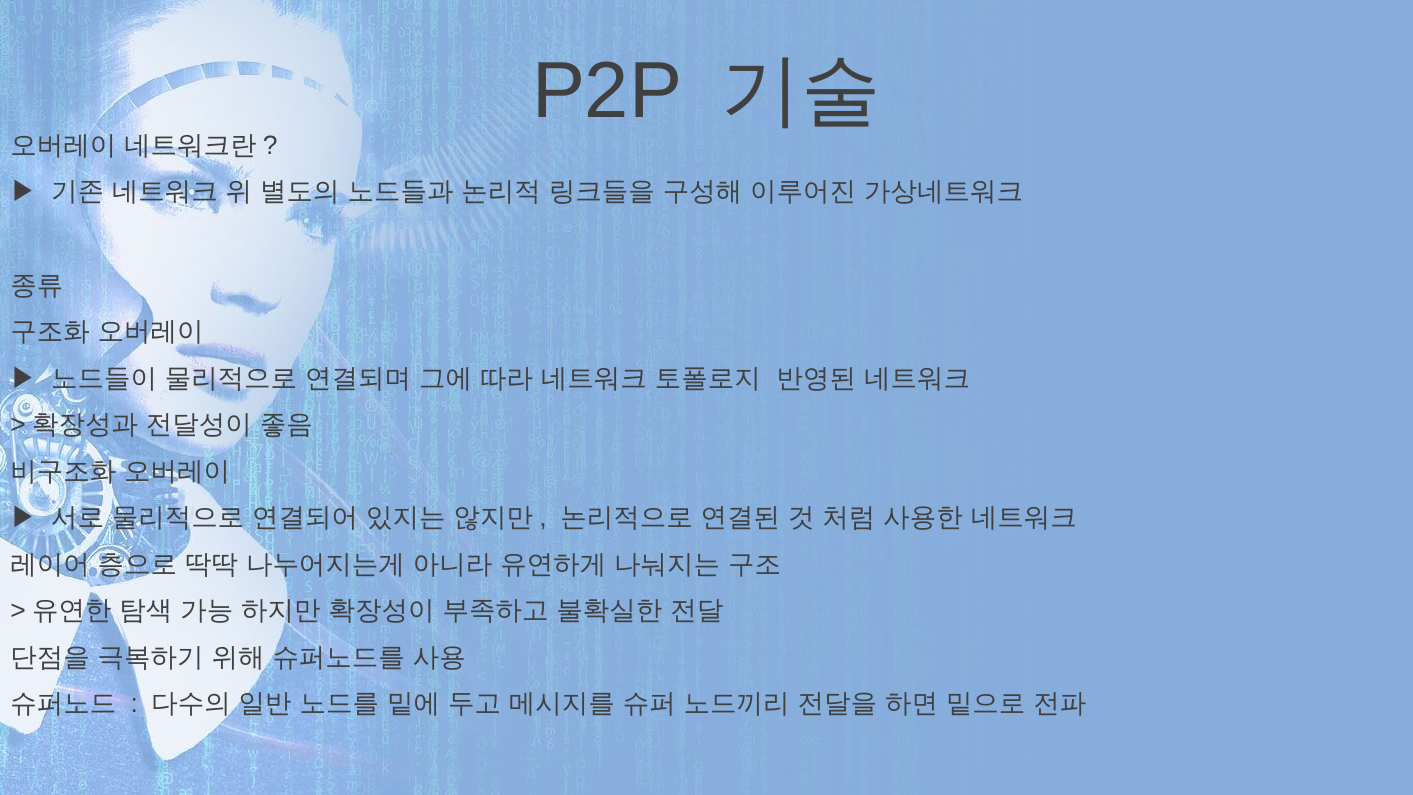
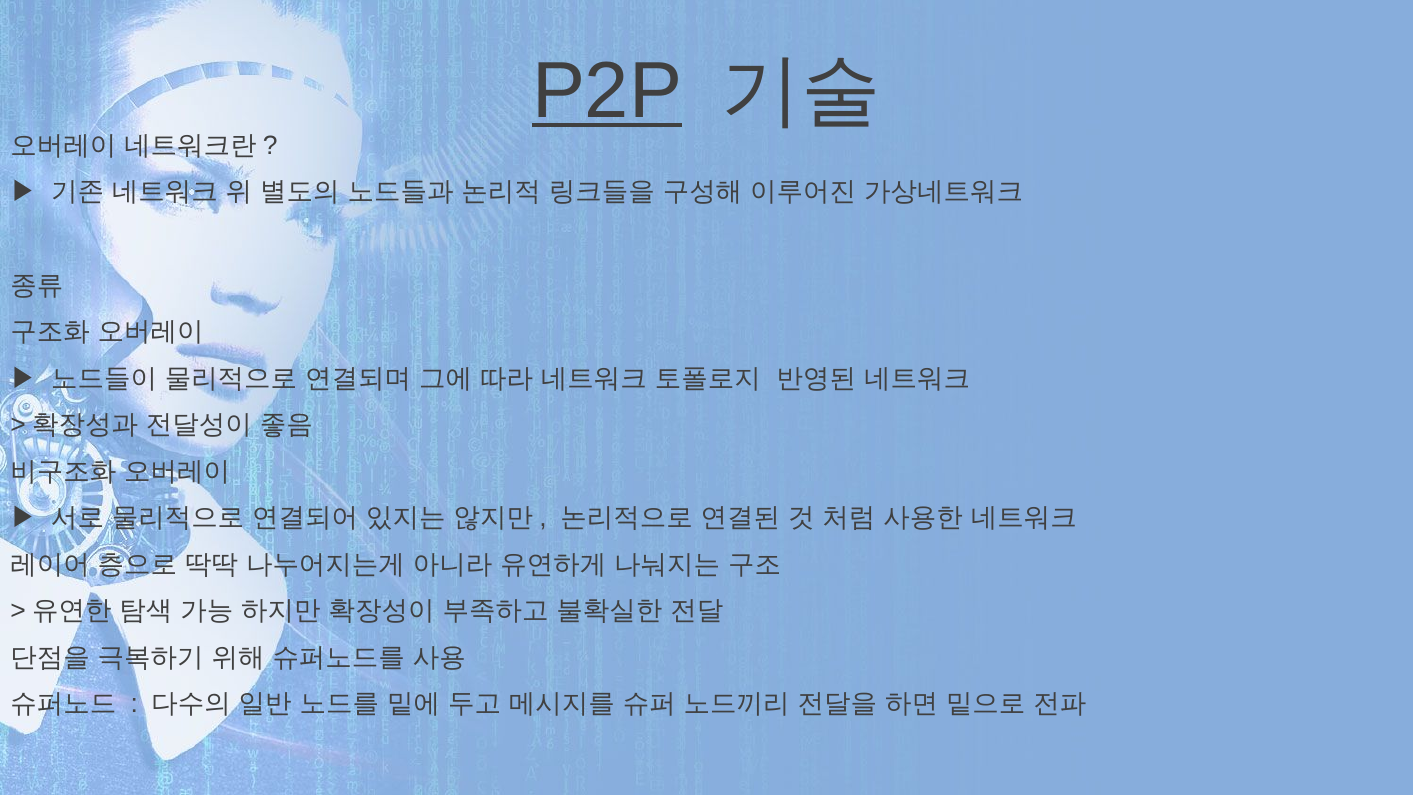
P2P underline: none -> present
